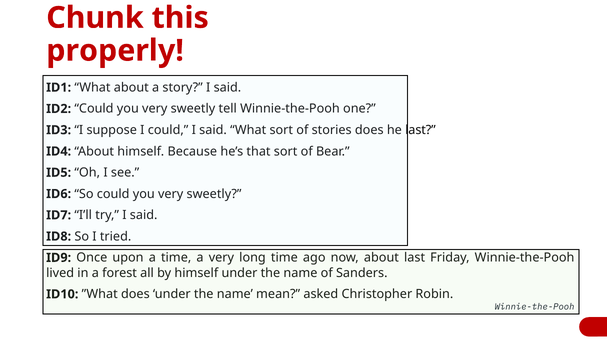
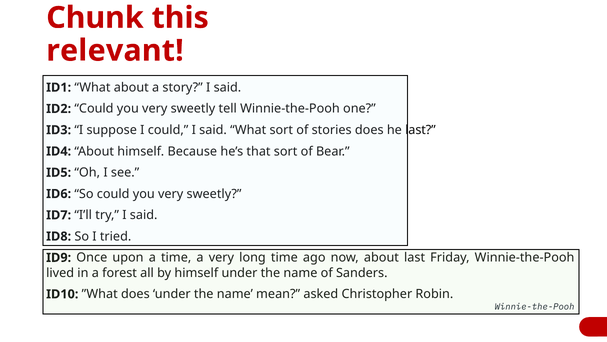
properly: properly -> relevant
